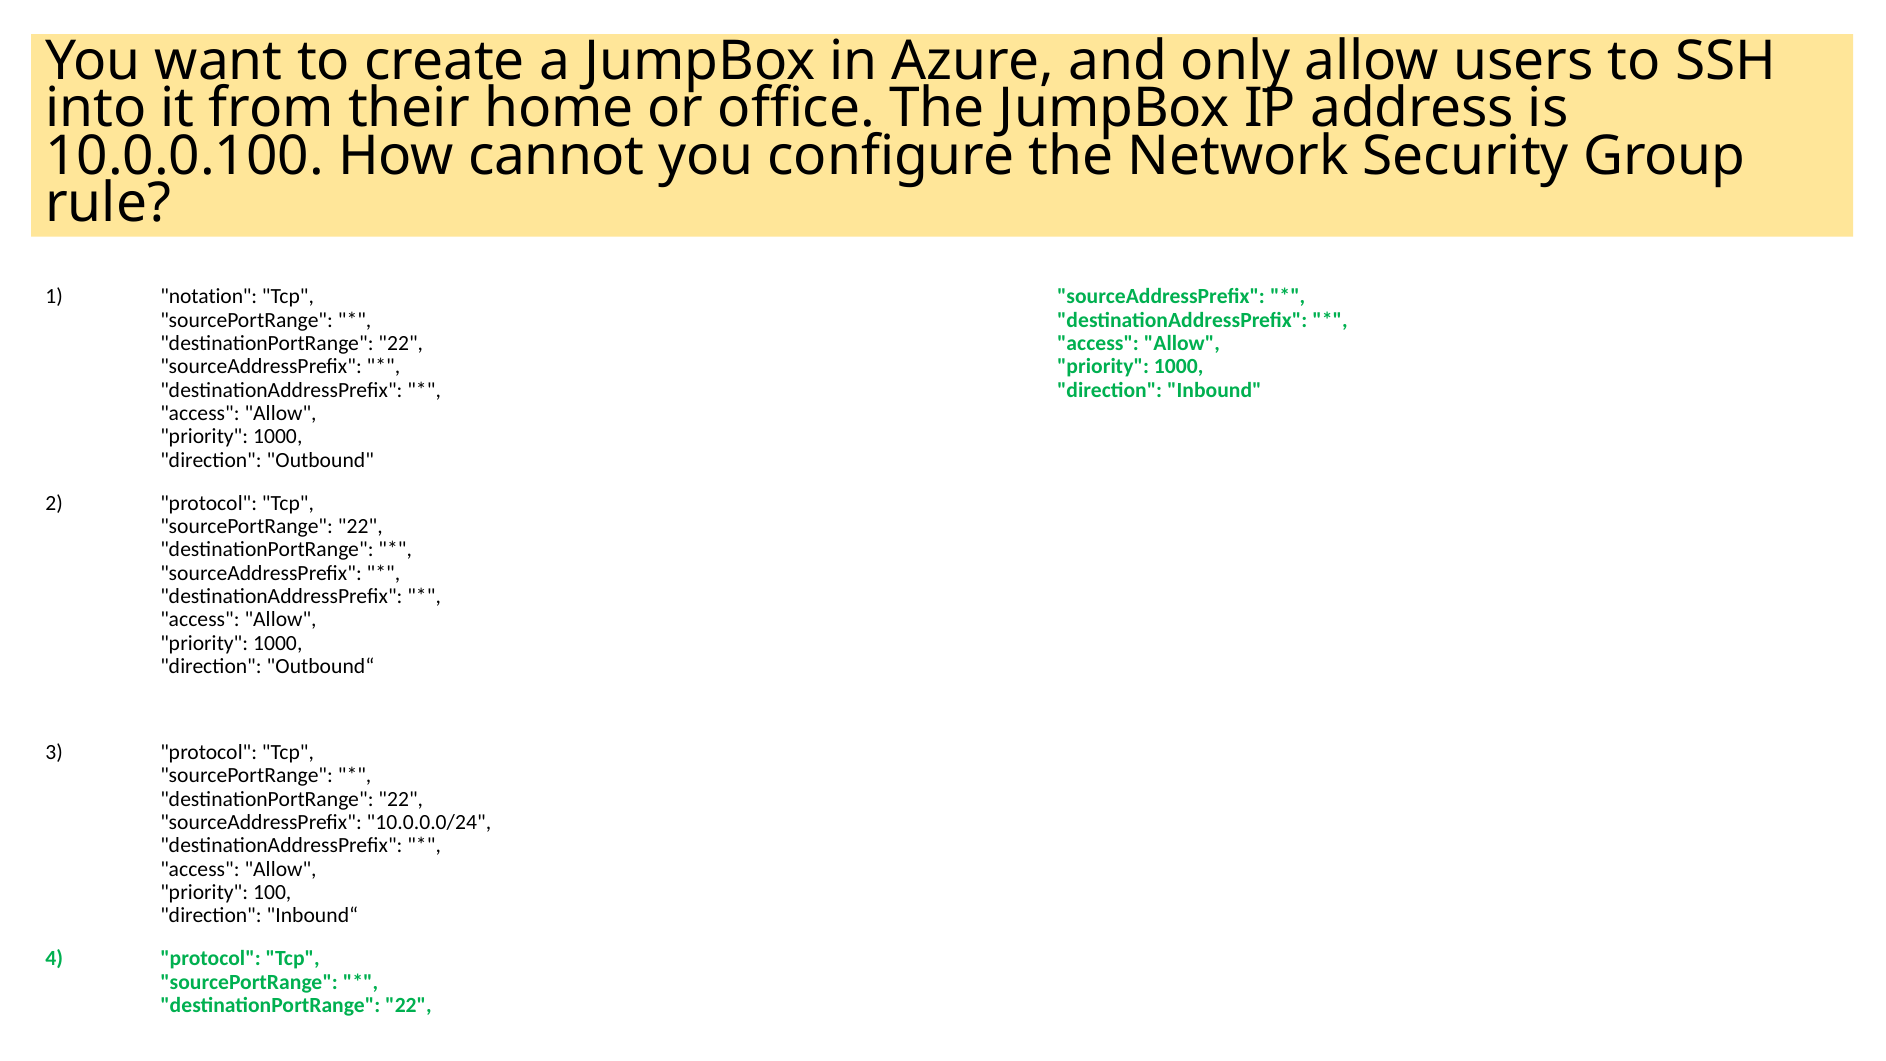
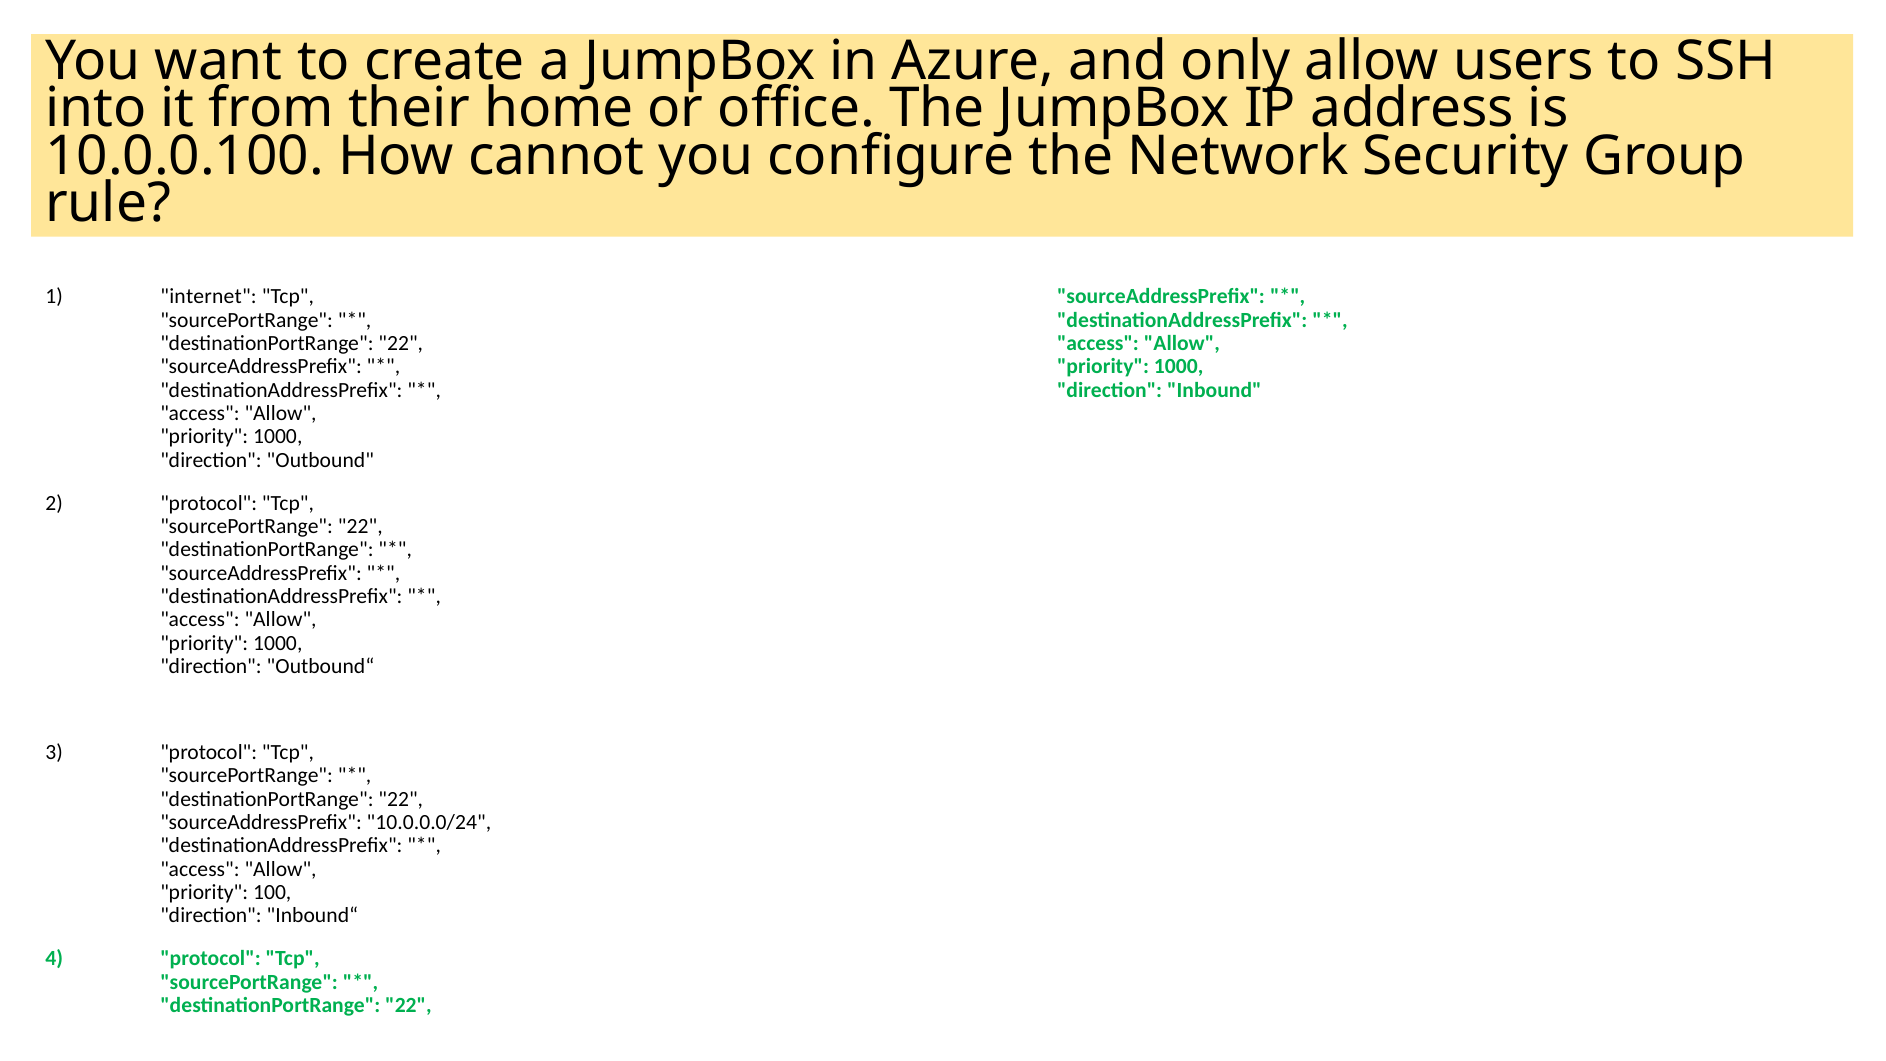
notation: notation -> internet
